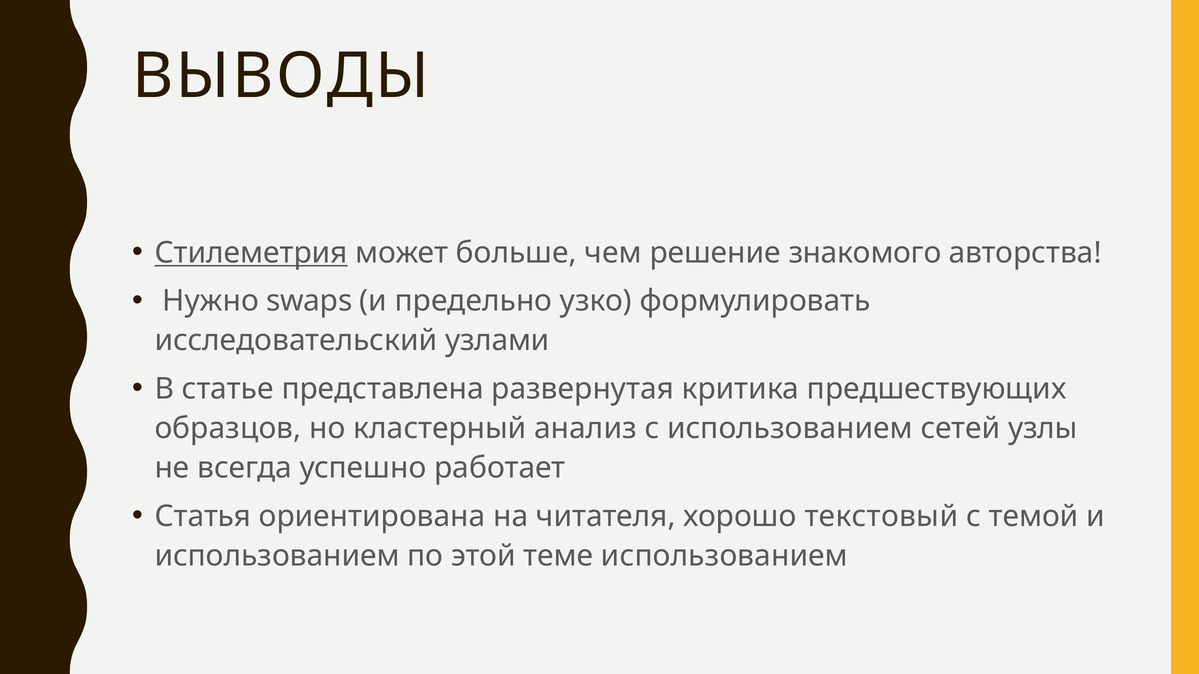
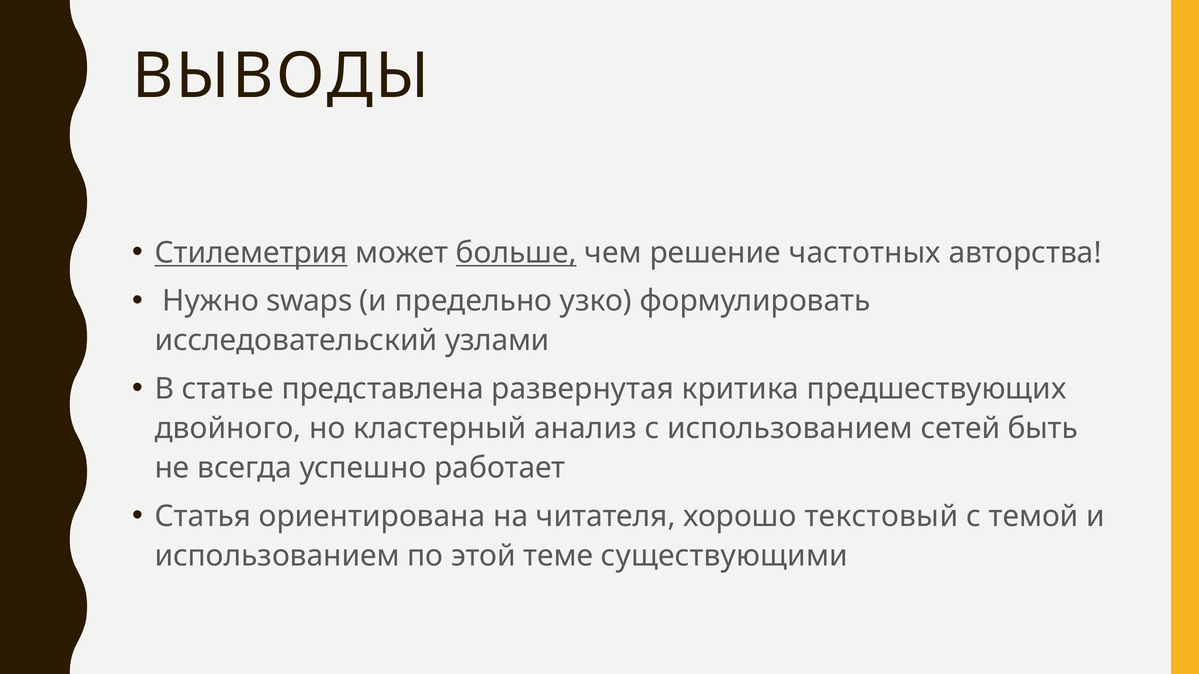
больше underline: none -> present
знакомого: знакомого -> частотных
образцов: образцов -> двойного
узлы: узлы -> быть
теме использованием: использованием -> существующими
